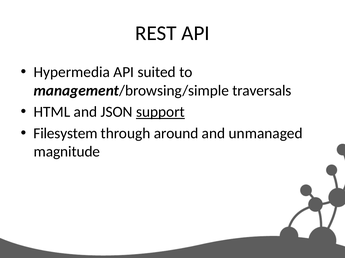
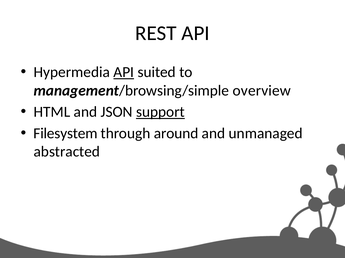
API at (124, 72) underline: none -> present
traversals: traversals -> overview
magnitude: magnitude -> abstracted
